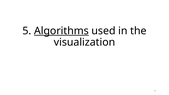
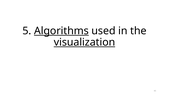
visualization underline: none -> present
